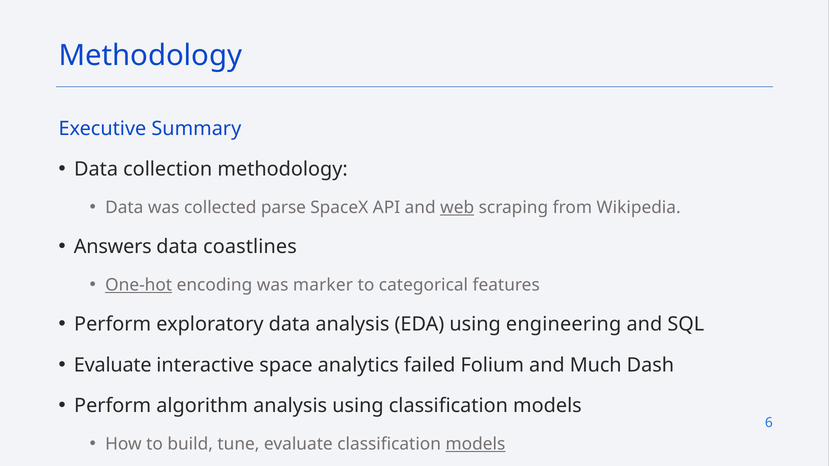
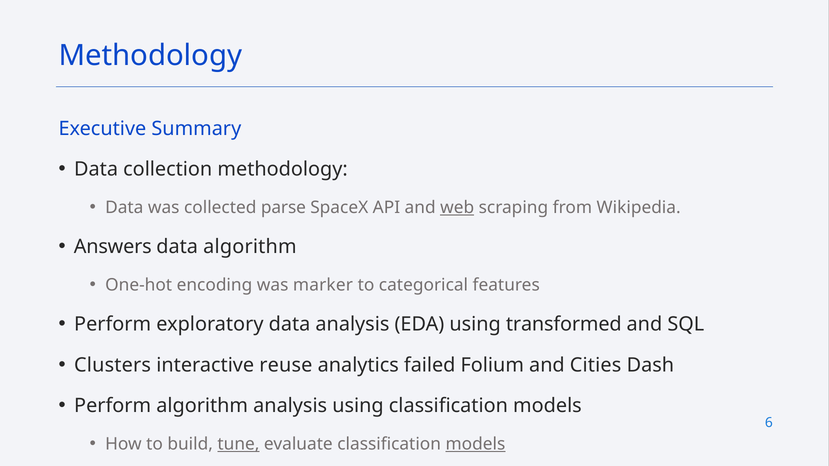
data coastlines: coastlines -> algorithm
One-hot underline: present -> none
engineering: engineering -> transformed
Evaluate at (113, 365): Evaluate -> Clusters
space: space -> reuse
Much: Much -> Cities
tune underline: none -> present
